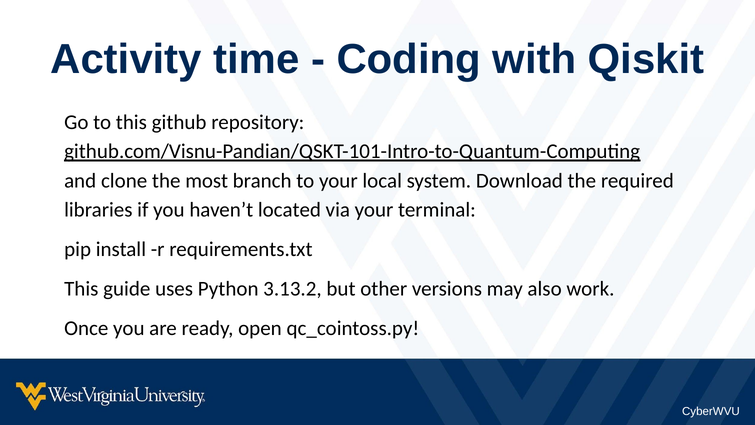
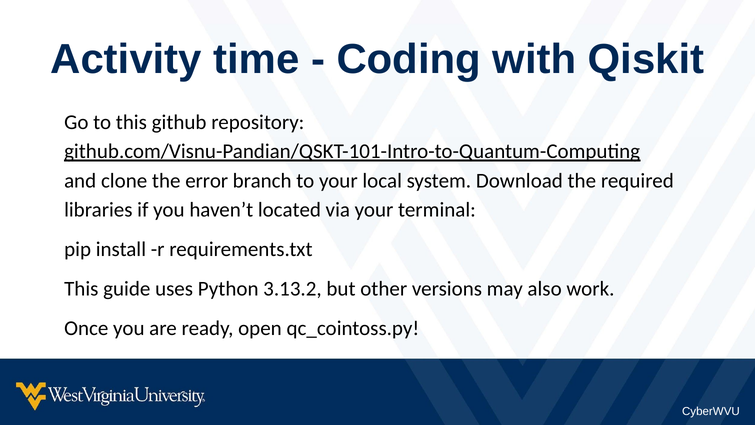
most: most -> error
